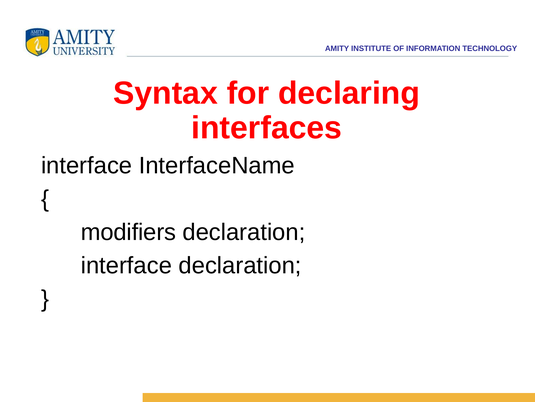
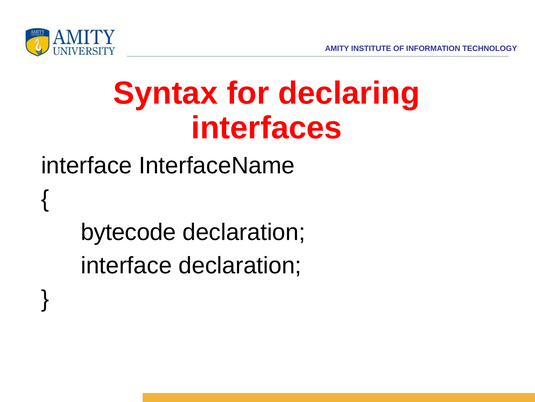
modifiers: modifiers -> bytecode
